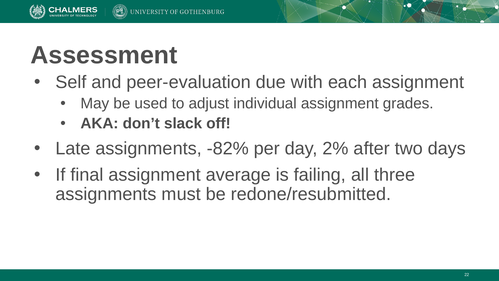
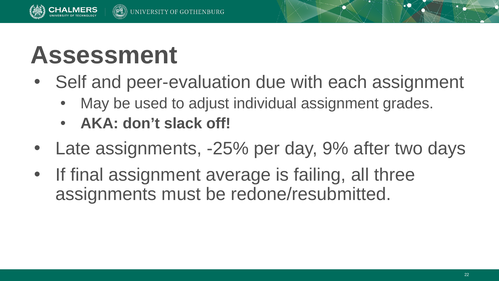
-82%: -82% -> -25%
2%: 2% -> 9%
